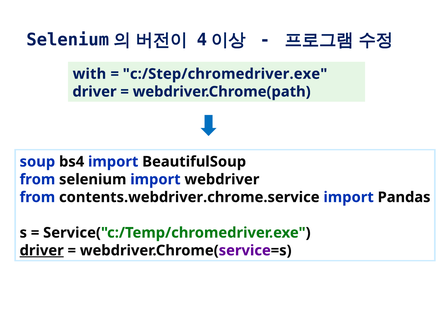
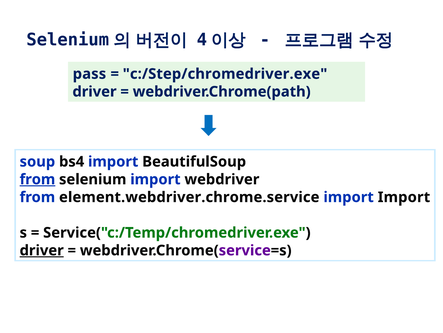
with: with -> pass
from at (37, 179) underline: none -> present
contents.webdriver.chrome.service: contents.webdriver.chrome.service -> element.webdriver.chrome.service
import Pandas: Pandas -> Import
